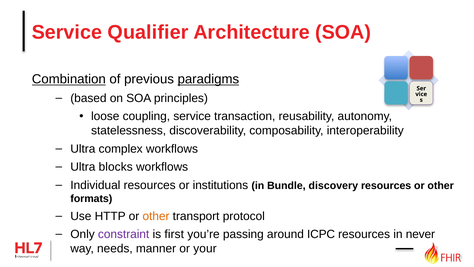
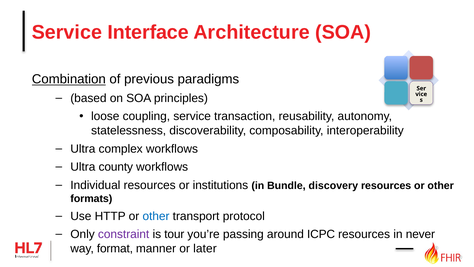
Qualifier: Qualifier -> Interface
paradigms underline: present -> none
blocks: blocks -> county
other at (156, 216) colour: orange -> blue
first: first -> tour
needs: needs -> format
your: your -> later
